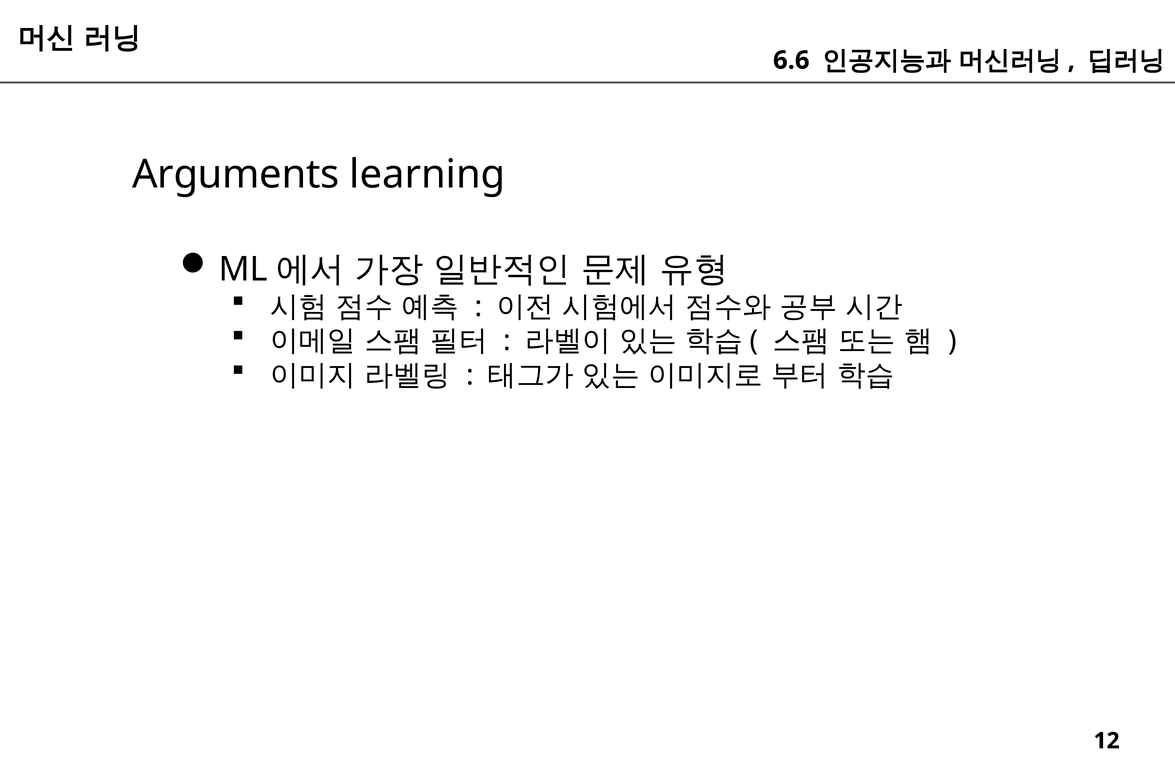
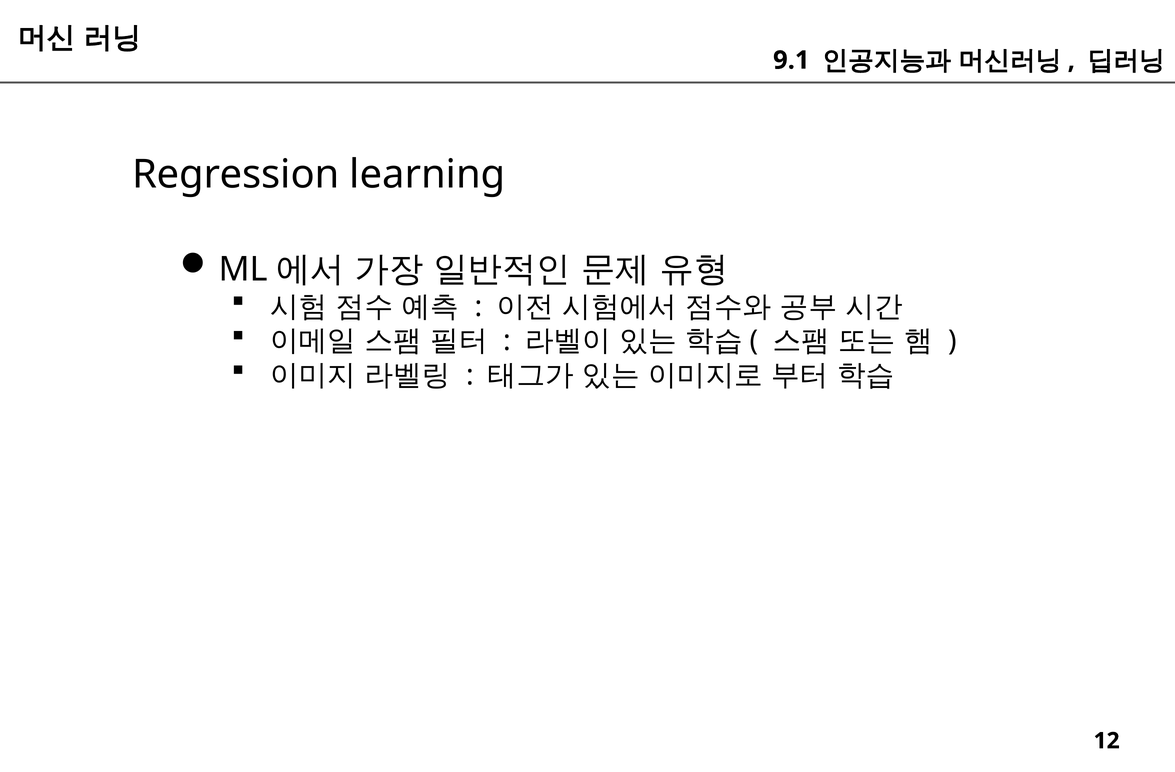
6.6: 6.6 -> 9.1
Arguments: Arguments -> Regression
